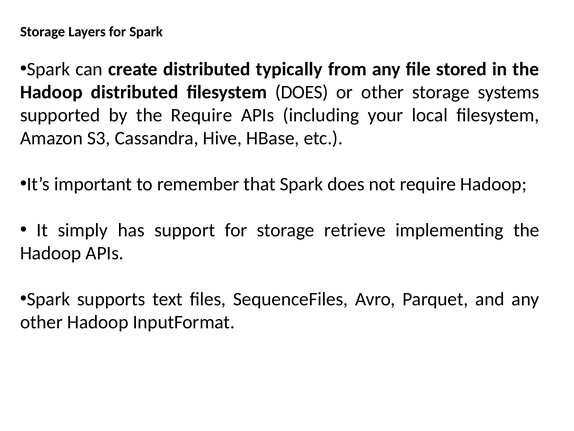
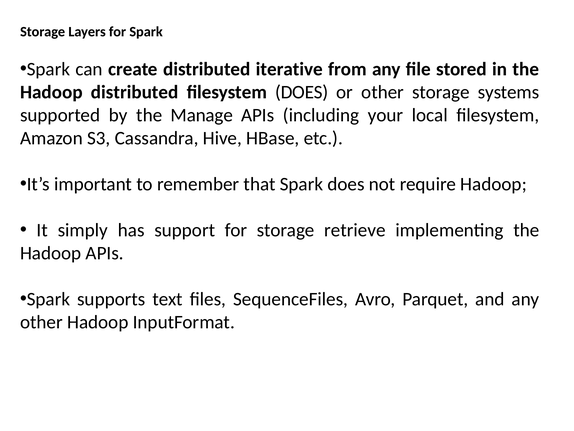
typically: typically -> iterative
the Require: Require -> Manage
